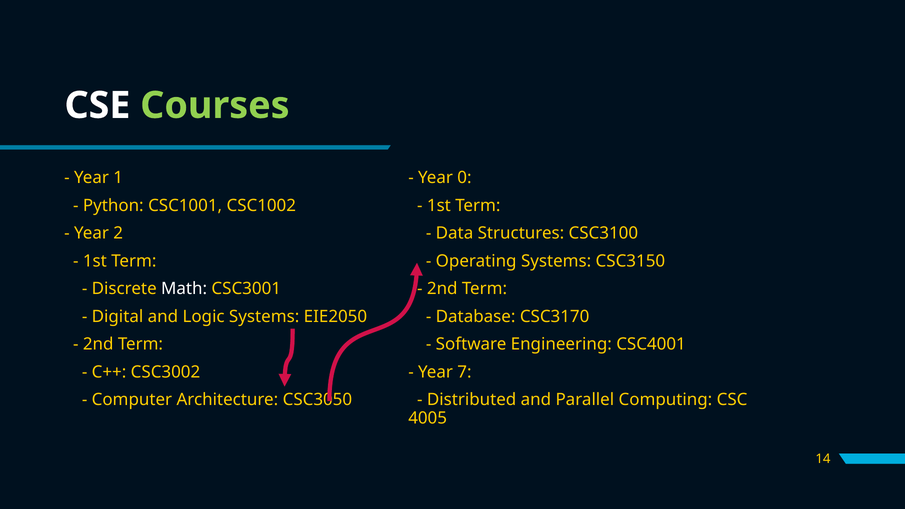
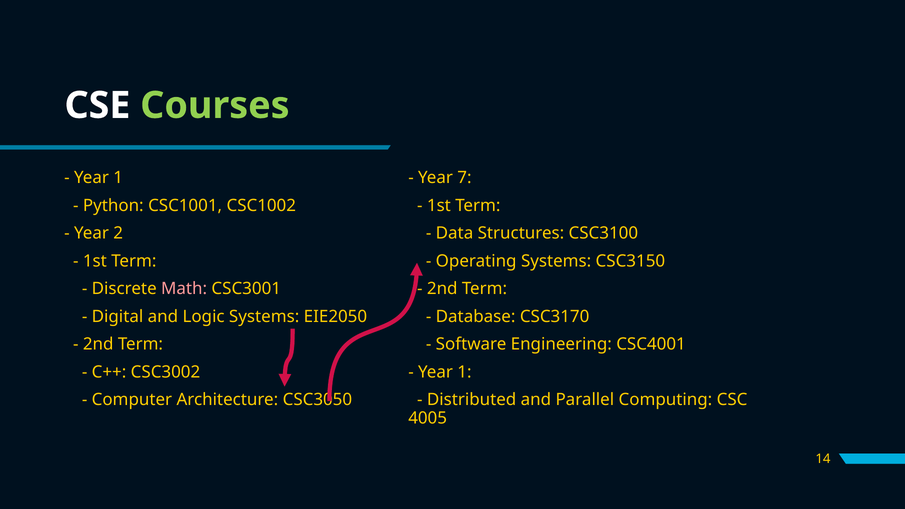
0: 0 -> 7
Math colour: white -> pink
7 at (464, 372): 7 -> 1
